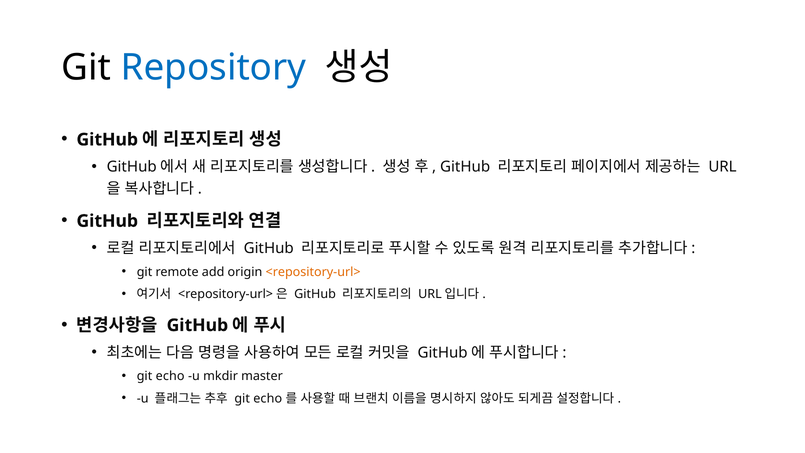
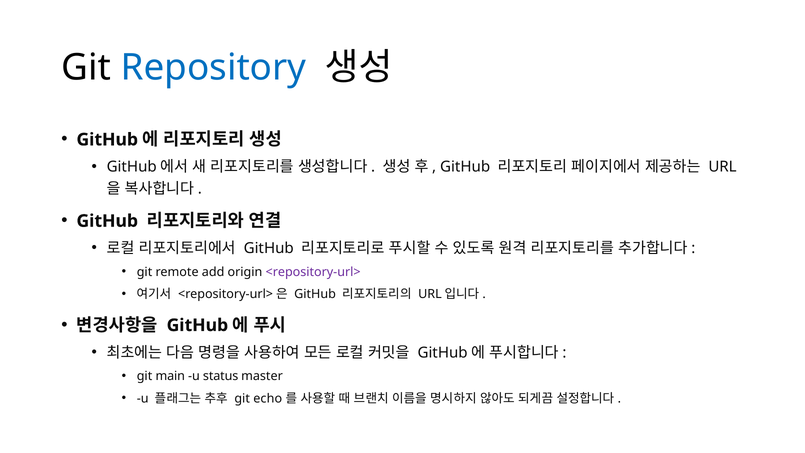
<repository-url> colour: orange -> purple
echo at (170, 376): echo -> main
mkdir: mkdir -> status
